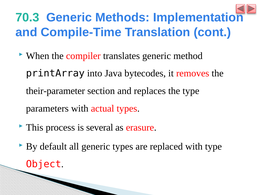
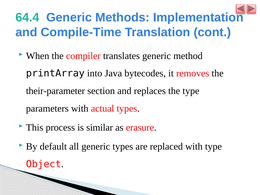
70.3: 70.3 -> 64.4
several: several -> similar
